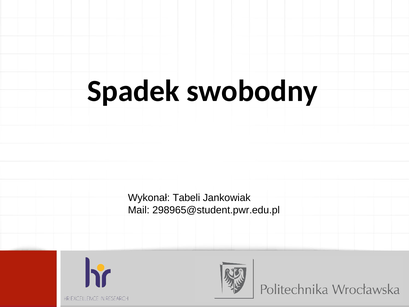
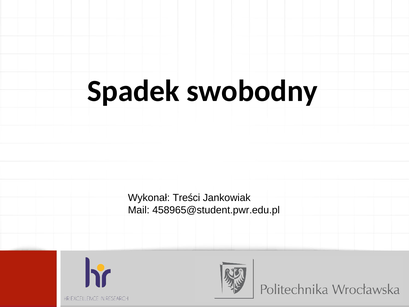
Tabeli: Tabeli -> Treści
298965@student.pwr.edu.pl: 298965@student.pwr.edu.pl -> 458965@student.pwr.edu.pl
